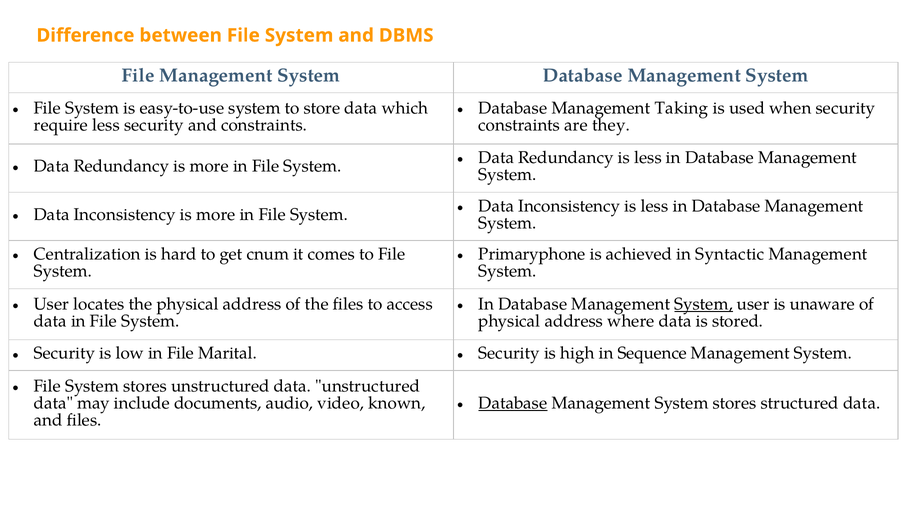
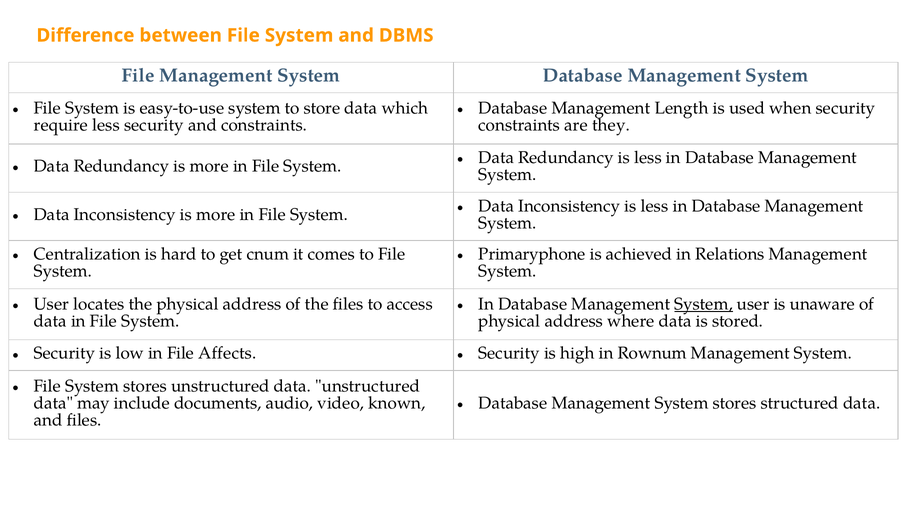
Taking: Taking -> Length
Syntactic: Syntactic -> Relations
Marital: Marital -> Affects
Sequence: Sequence -> Rownum
Database at (513, 403) underline: present -> none
